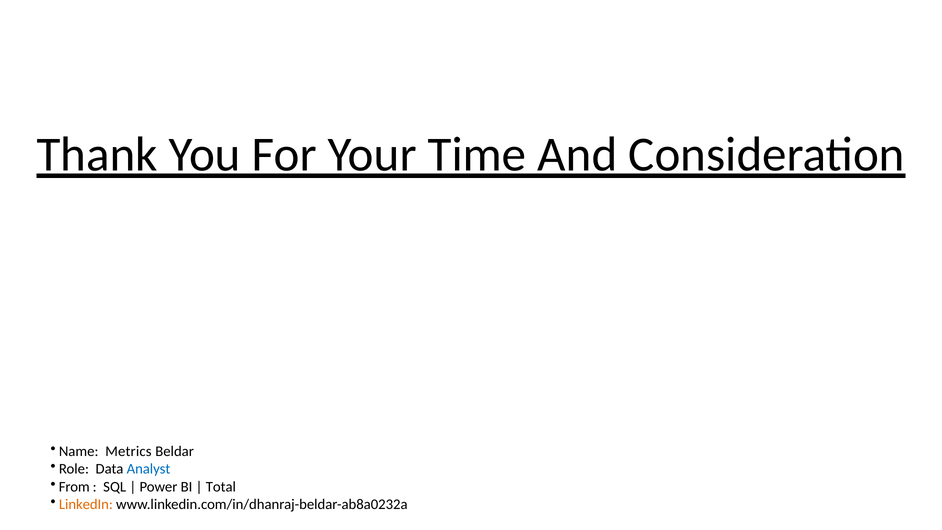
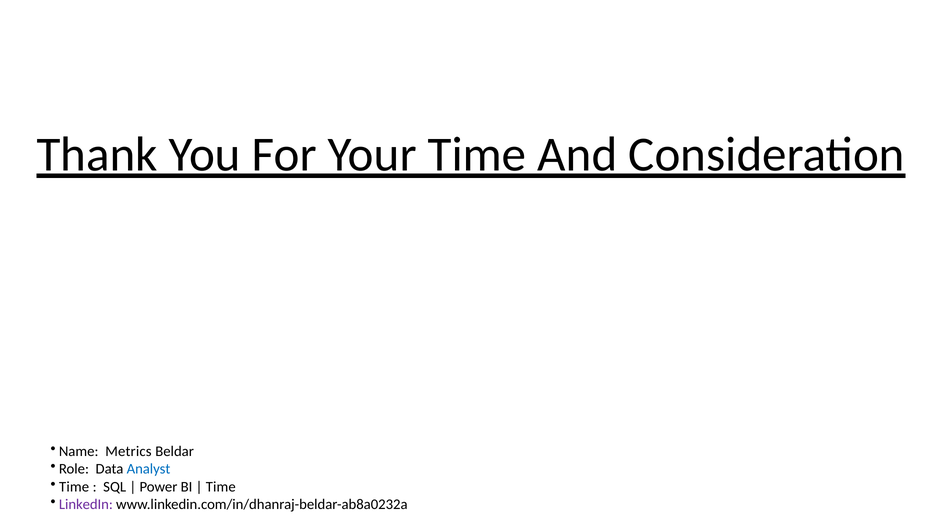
From at (74, 487): From -> Time
Total at (221, 487): Total -> Time
LinkedIn colour: orange -> purple
